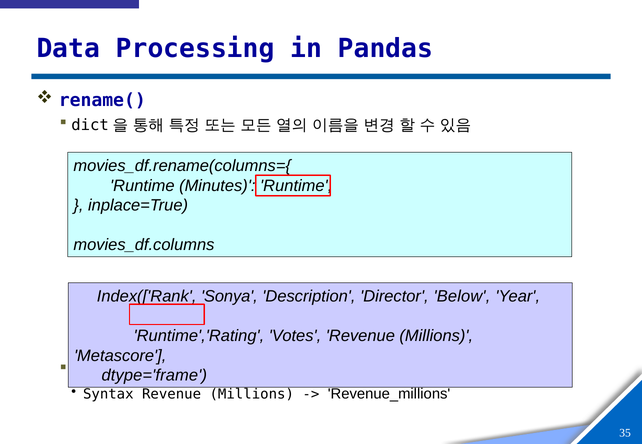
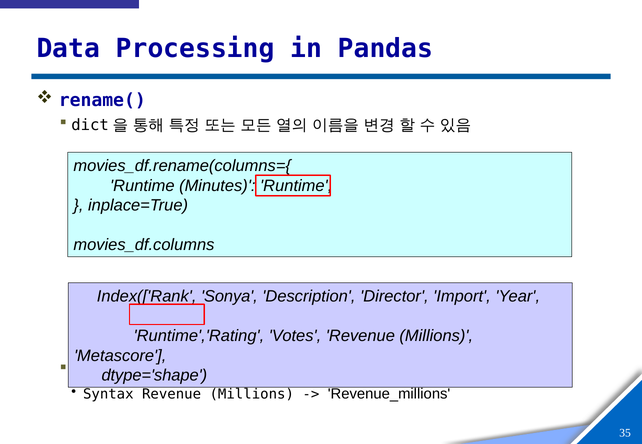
Below: Below -> Import
dtype='frame: dtype='frame -> dtype='shape
